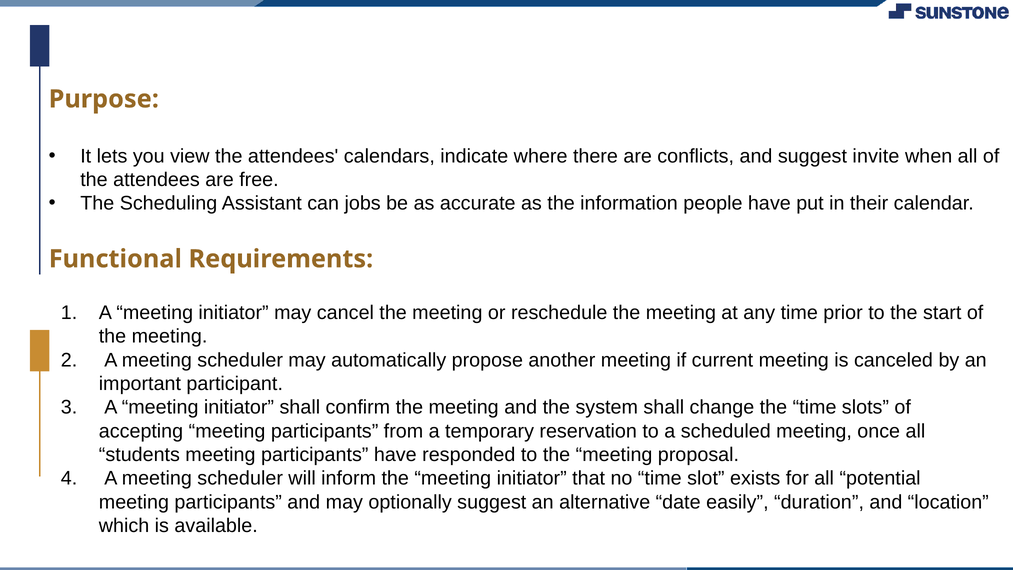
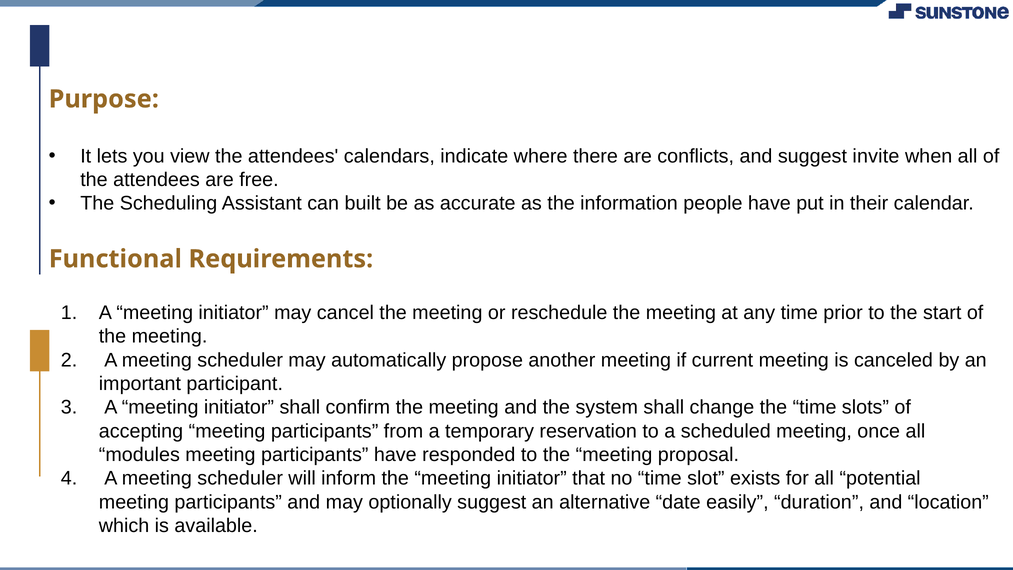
jobs: jobs -> built
students: students -> modules
